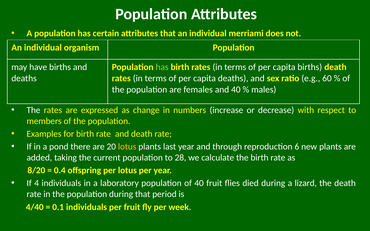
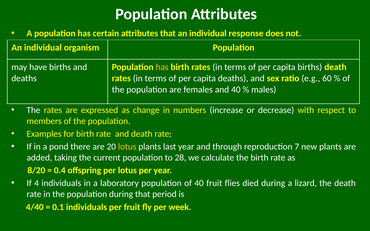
merriami: merriami -> response
has at (162, 67) colour: light green -> yellow
6: 6 -> 7
